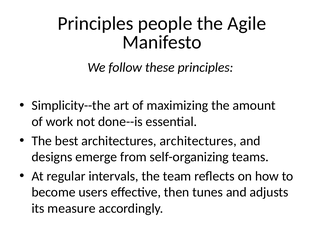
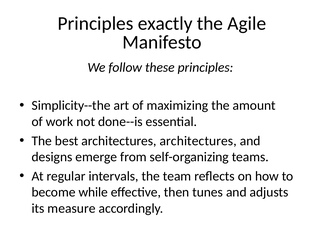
people: people -> exactly
users: users -> while
